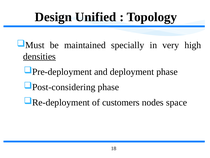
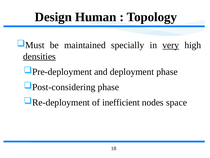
Unified: Unified -> Human
very underline: none -> present
customers: customers -> inefficient
